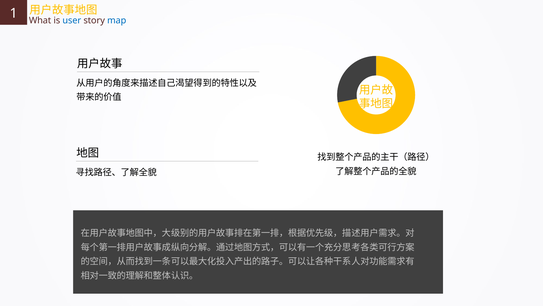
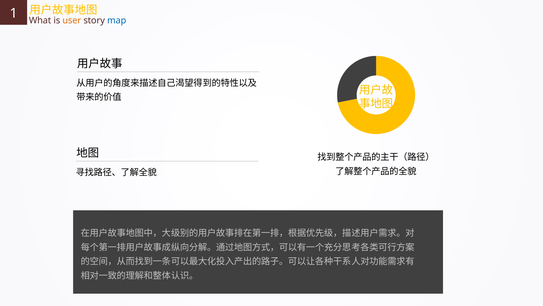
user colour: blue -> orange
